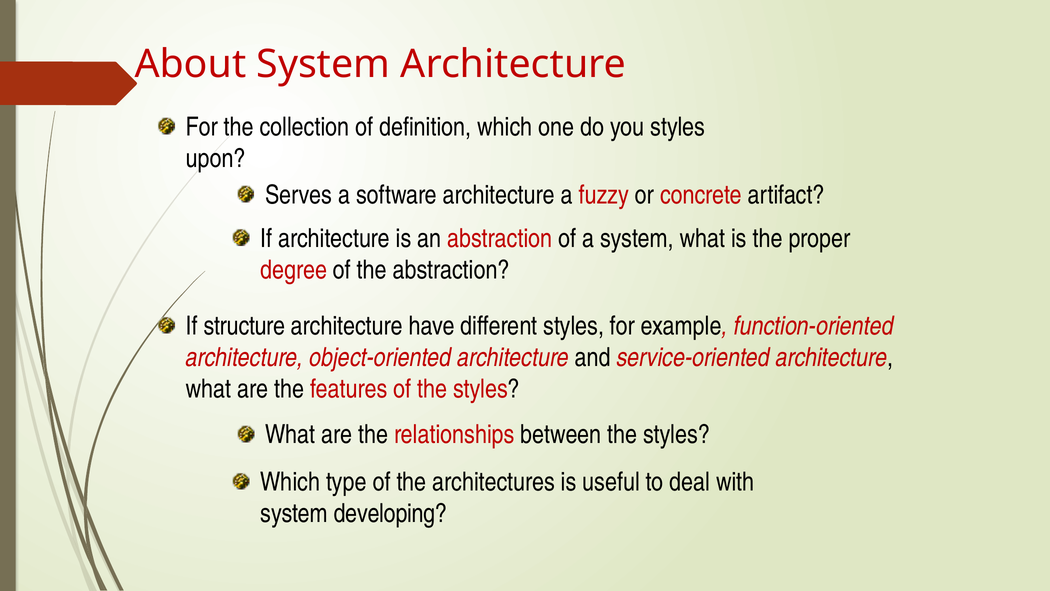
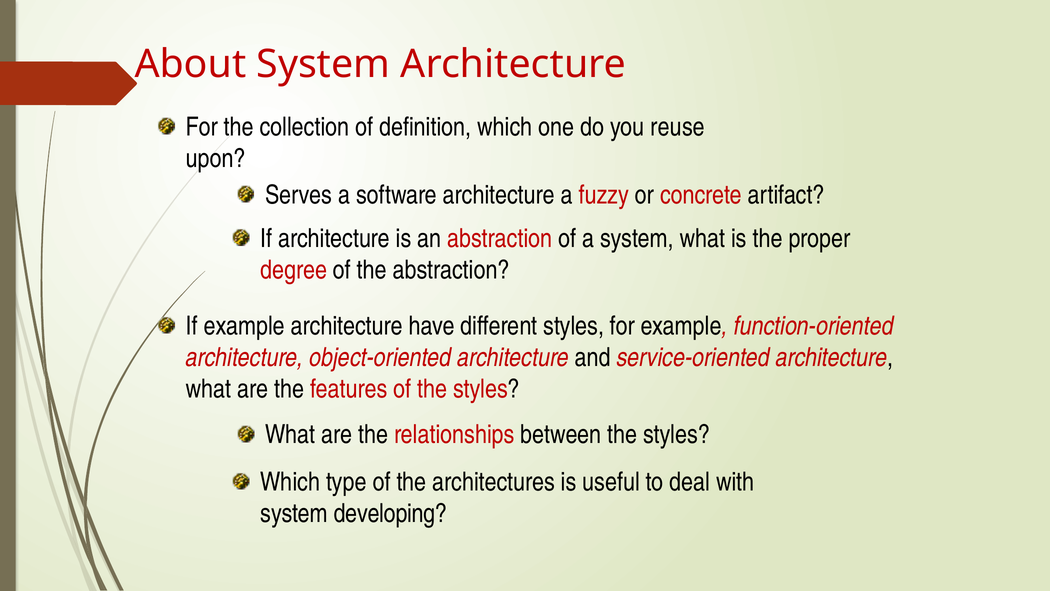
you styles: styles -> reuse
If structure: structure -> example
